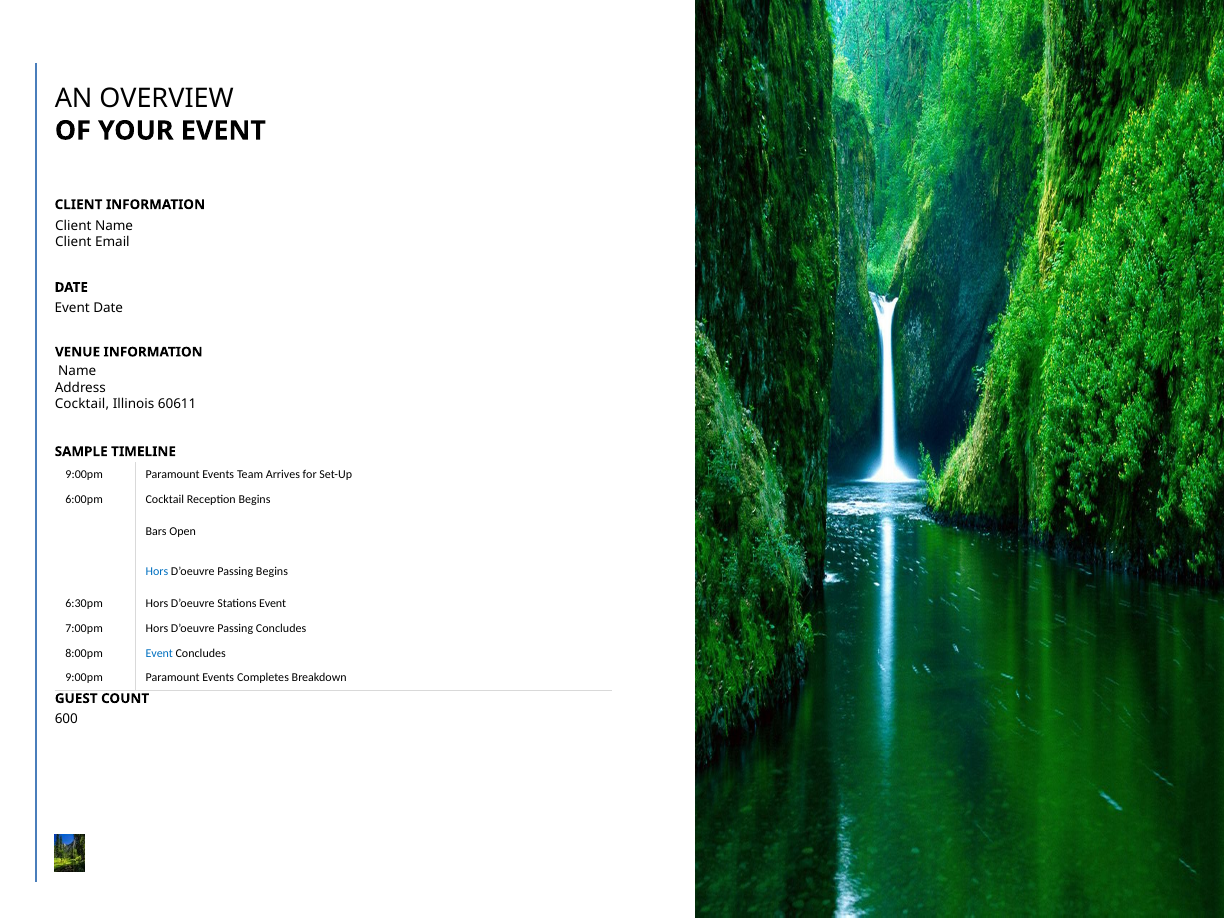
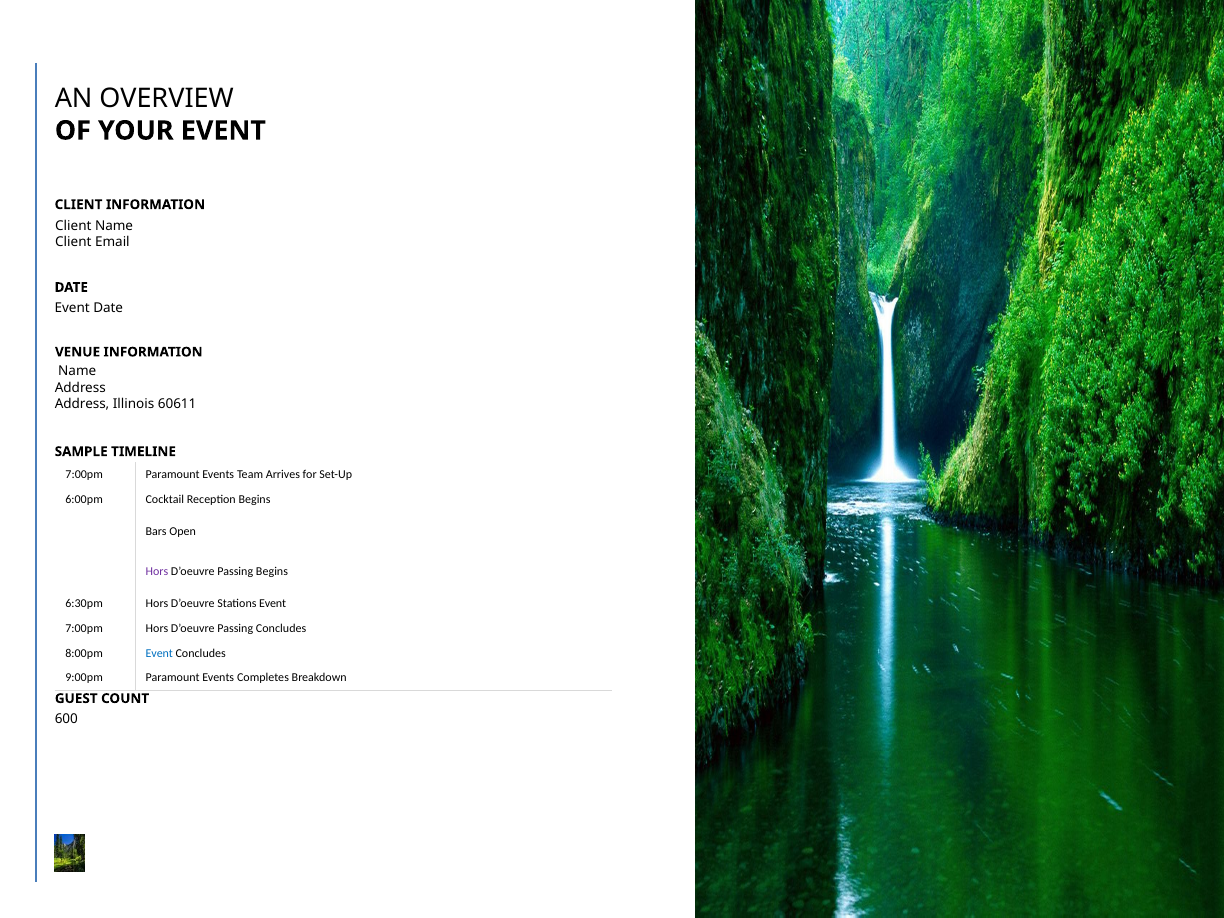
Cocktail at (82, 404): Cocktail -> Address
9:00pm at (84, 475): 9:00pm -> 7:00pm
Hors at (157, 572) colour: blue -> purple
